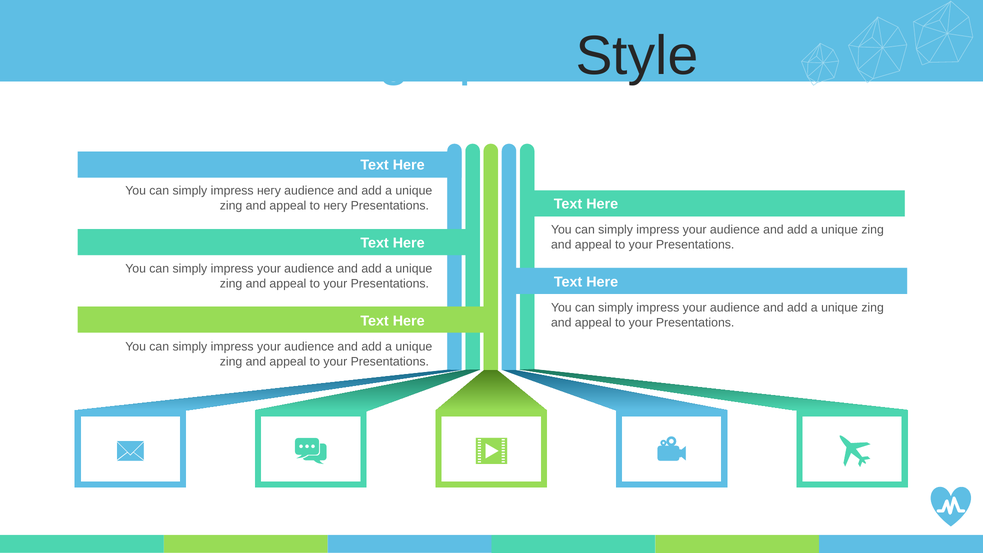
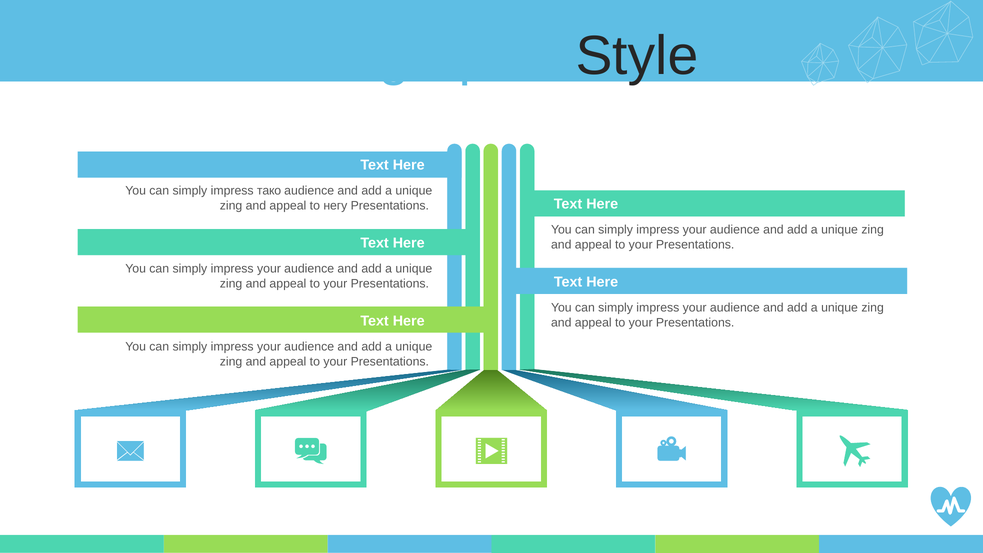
impress негу: негу -> тако
